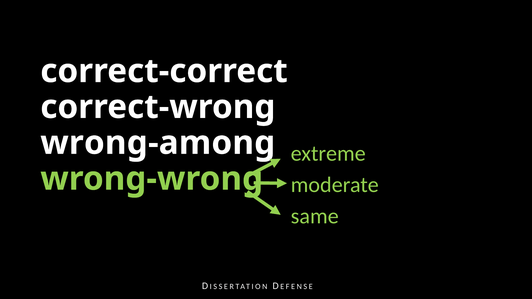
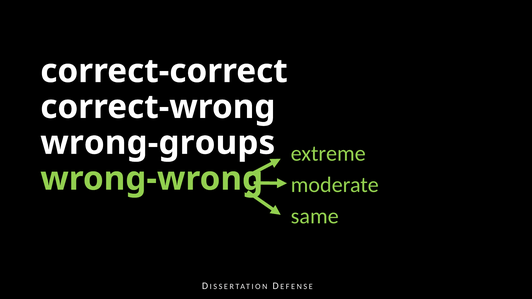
wrong-among: wrong-among -> wrong-groups
